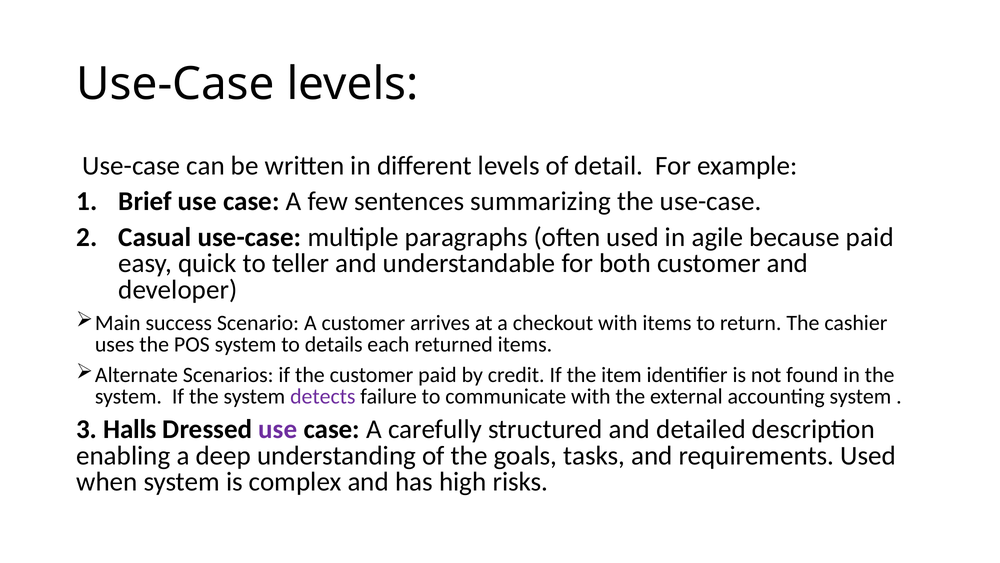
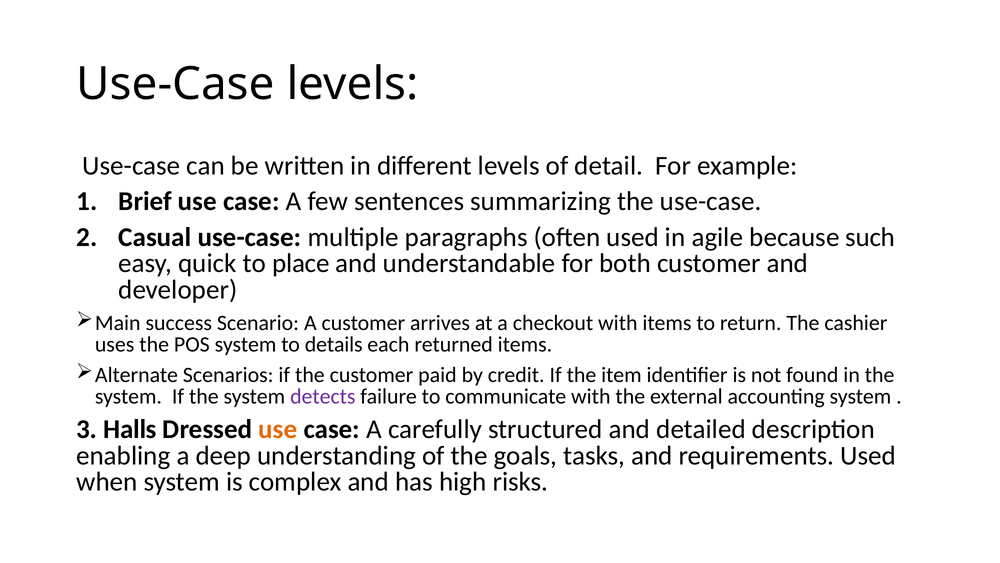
because paid: paid -> such
teller: teller -> place
use at (278, 429) colour: purple -> orange
